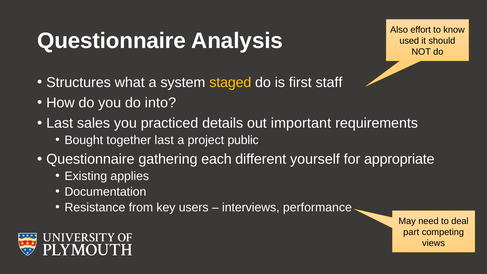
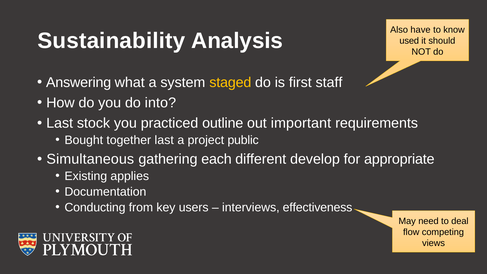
effort: effort -> have
Questionnaire at (112, 41): Questionnaire -> Sustainability
Structures: Structures -> Answering
sales: sales -> stock
details: details -> outline
Questionnaire at (90, 159): Questionnaire -> Simultaneous
yourself: yourself -> develop
Resistance: Resistance -> Conducting
performance: performance -> effectiveness
part: part -> flow
